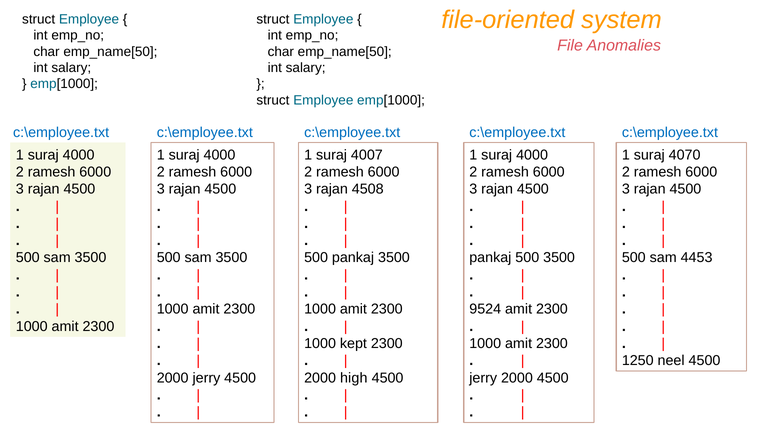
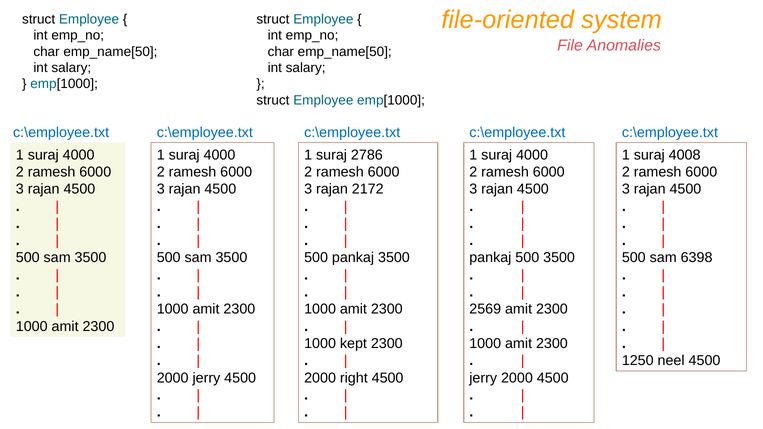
4007: 4007 -> 2786
4070: 4070 -> 4008
4508: 4508 -> 2172
4453: 4453 -> 6398
9524: 9524 -> 2569
high: high -> right
